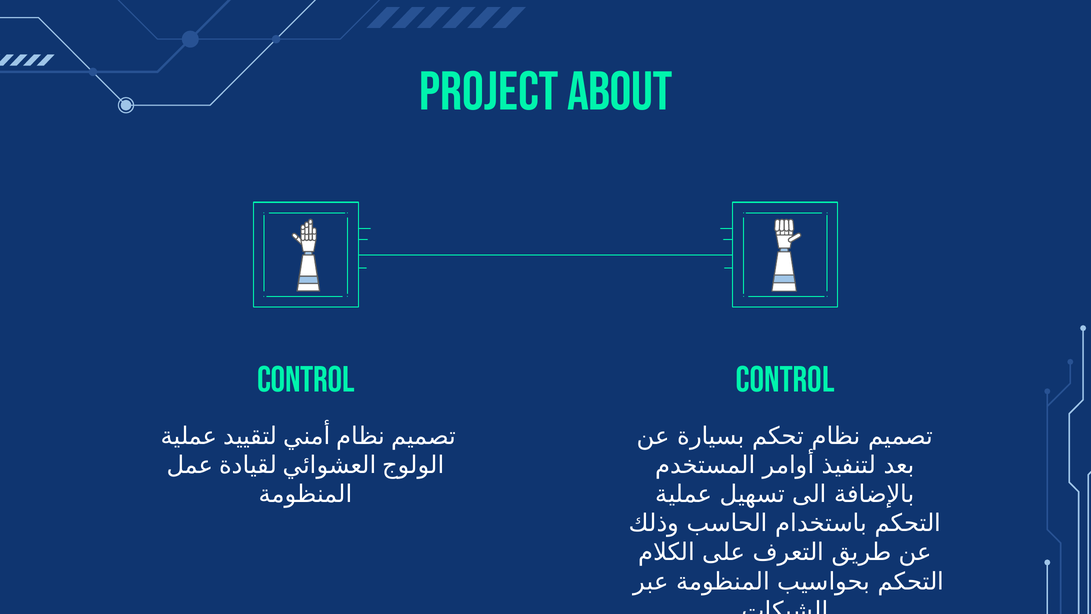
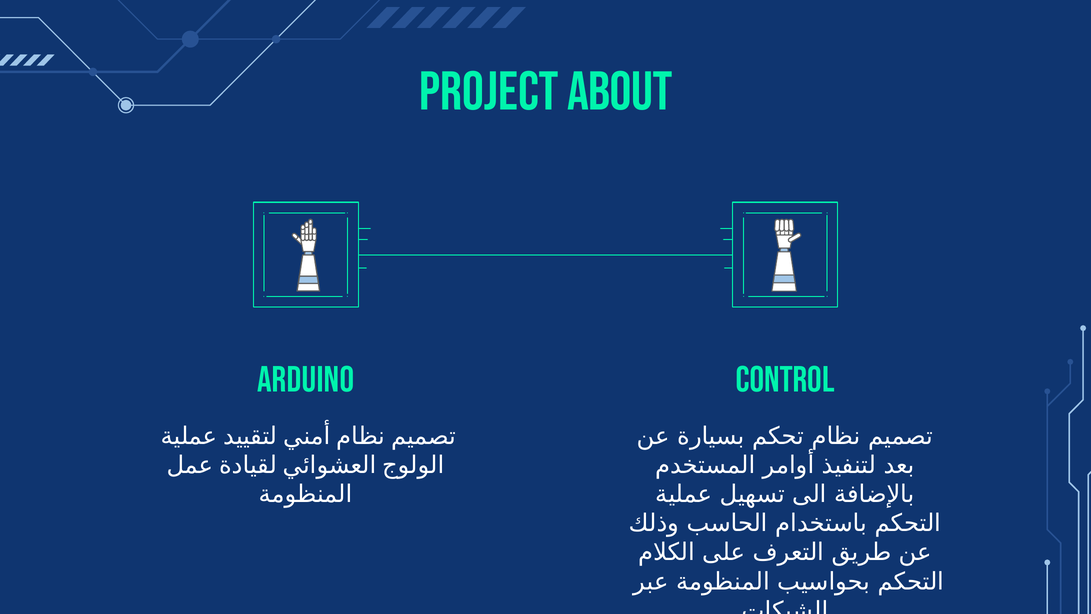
control at (306, 380): control -> arduino
